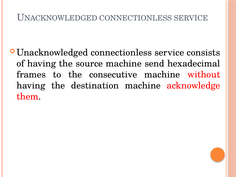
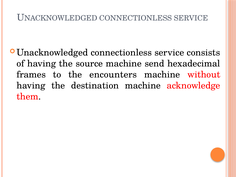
consecutive: consecutive -> encounters
